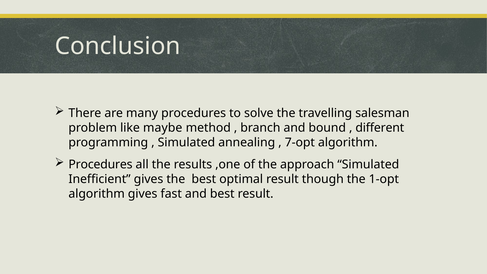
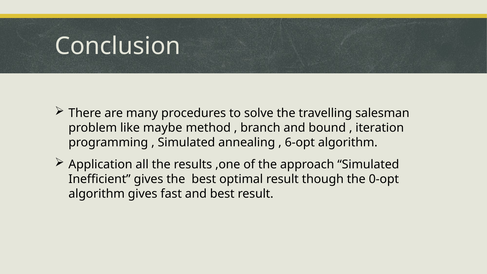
different: different -> iteration
7-opt: 7-opt -> 6-opt
Procedures at (101, 165): Procedures -> Application
1-opt: 1-opt -> 0-opt
